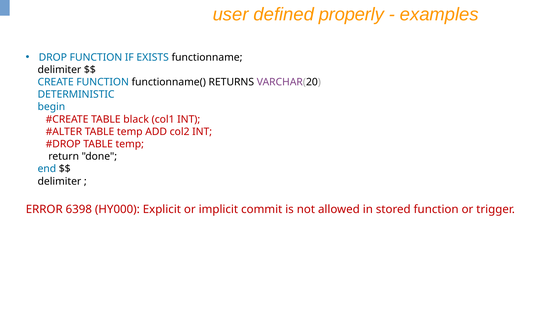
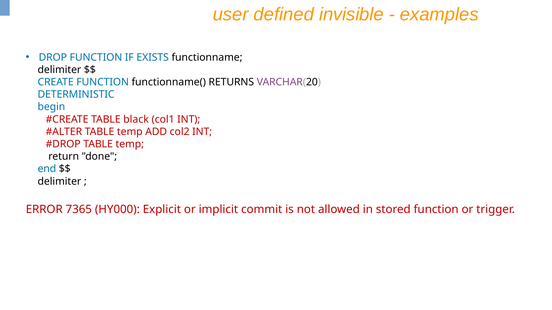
properly: properly -> invisible
6398: 6398 -> 7365
